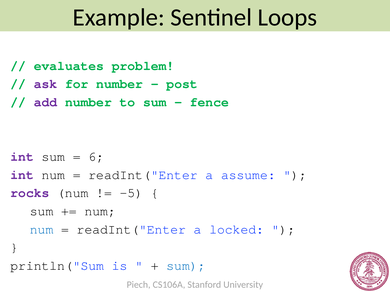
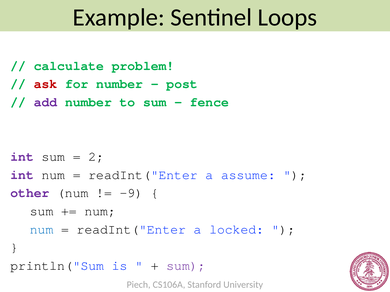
evaluates: evaluates -> calculate
ask colour: purple -> red
6: 6 -> 2
rocks: rocks -> other
-5: -5 -> -9
sum at (186, 266) colour: blue -> purple
